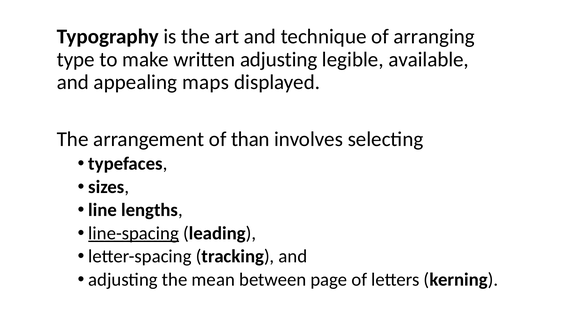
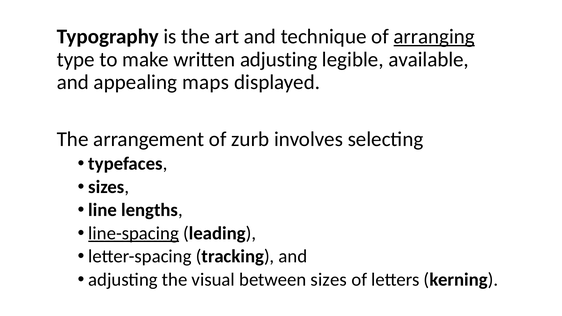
arranging underline: none -> present
than: than -> zurb
mean: mean -> visual
between page: page -> sizes
